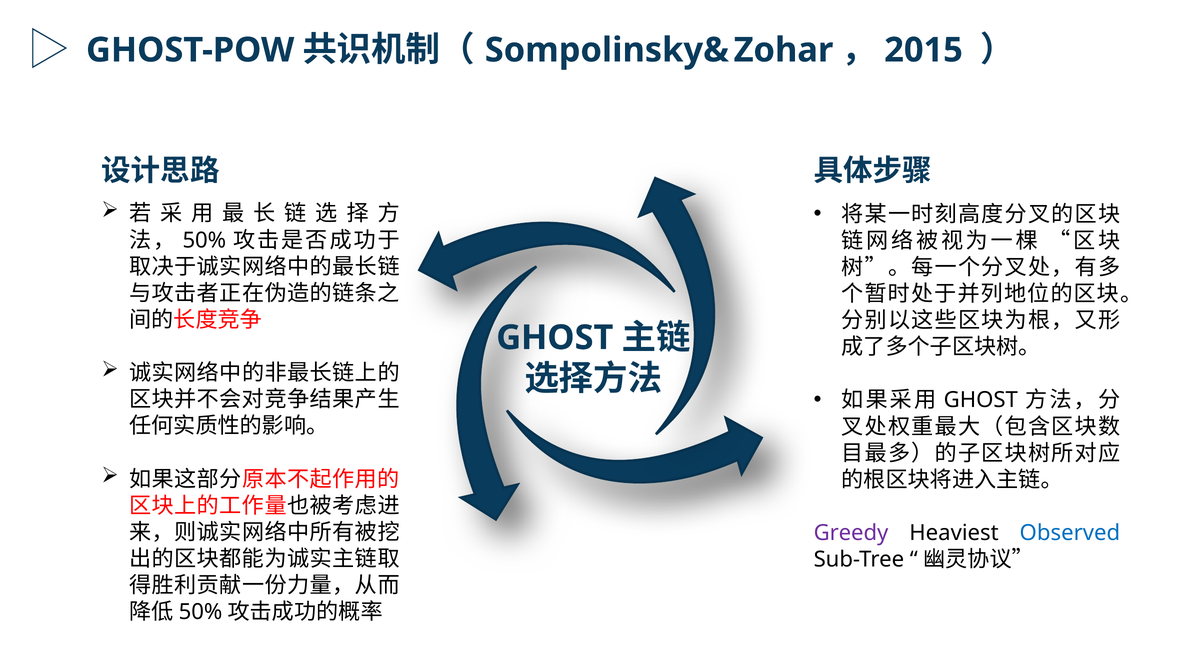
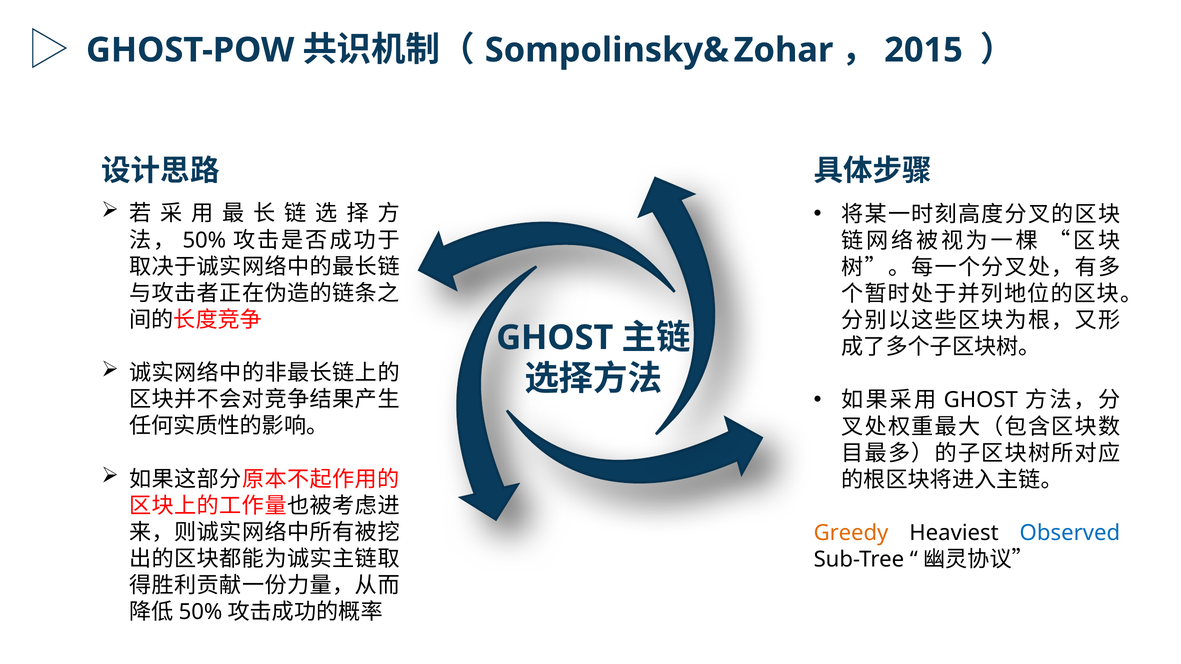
Greedy colour: purple -> orange
